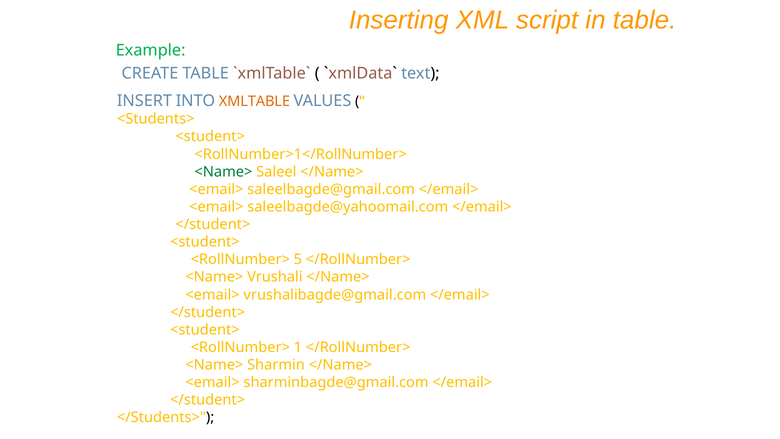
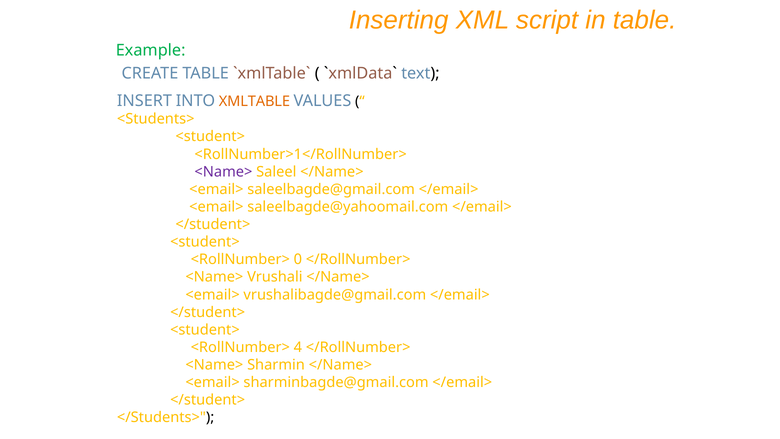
<Name> at (223, 172) colour: green -> purple
5: 5 -> 0
1: 1 -> 4
